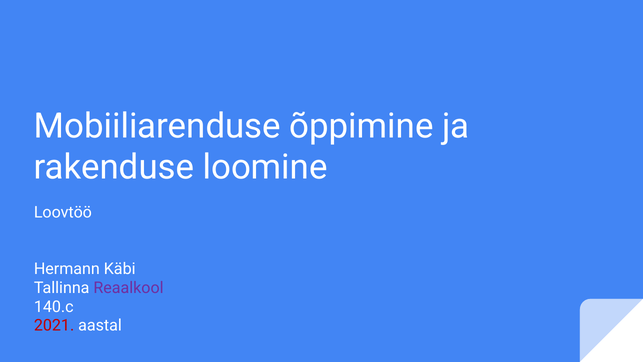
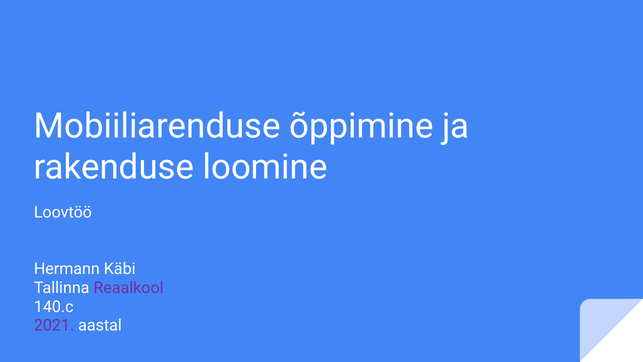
2021 colour: red -> purple
